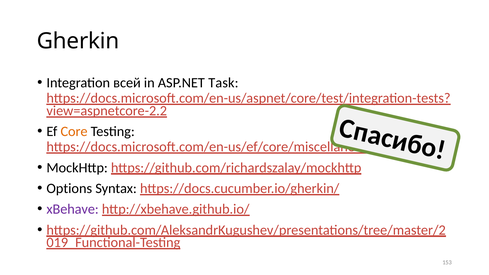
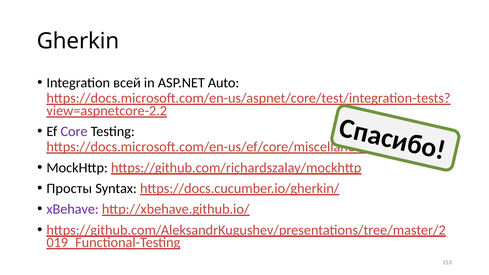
Task: Task -> Auto
Core colour: orange -> purple
Options: Options -> Просты
